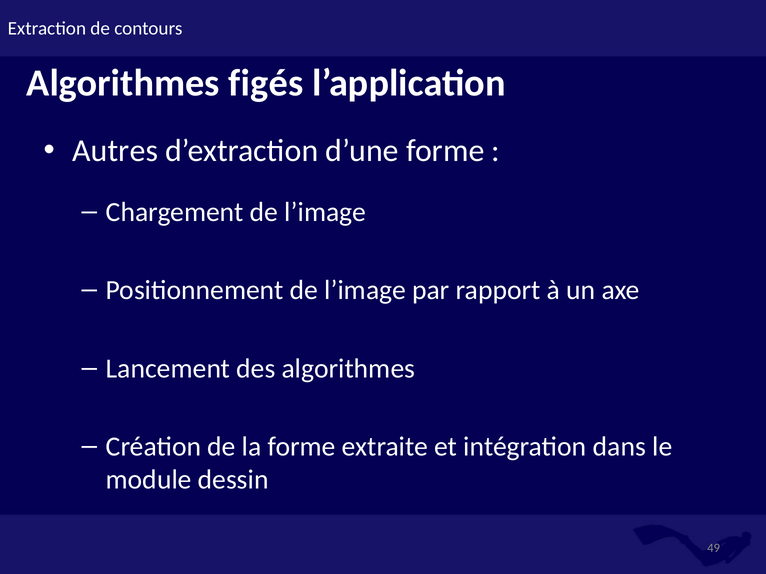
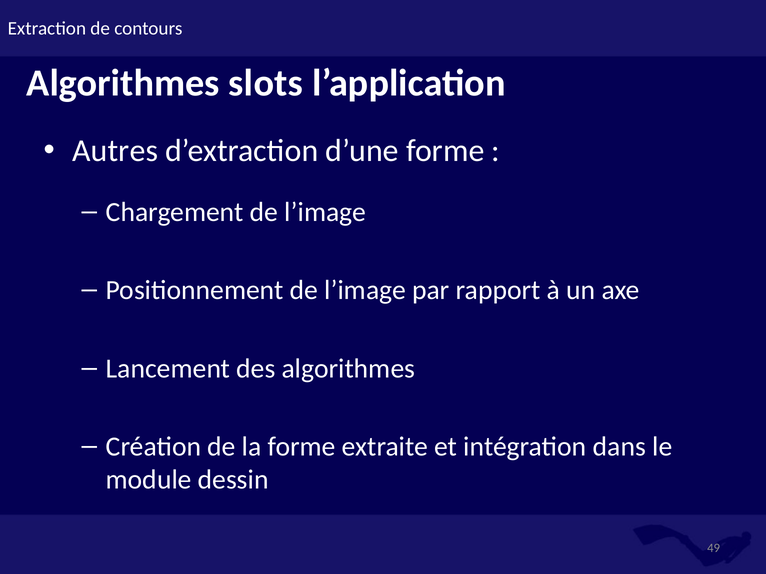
figés: figés -> slots
